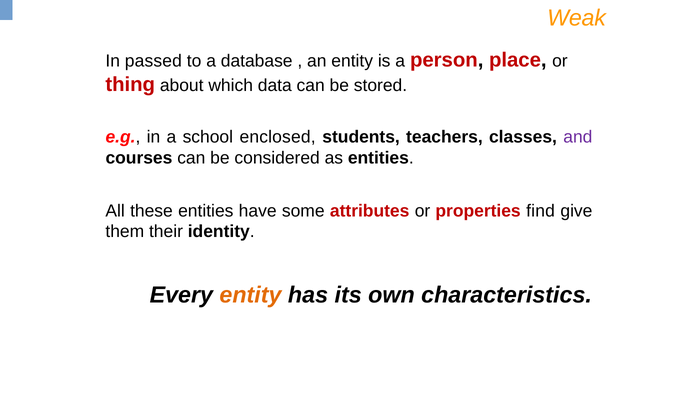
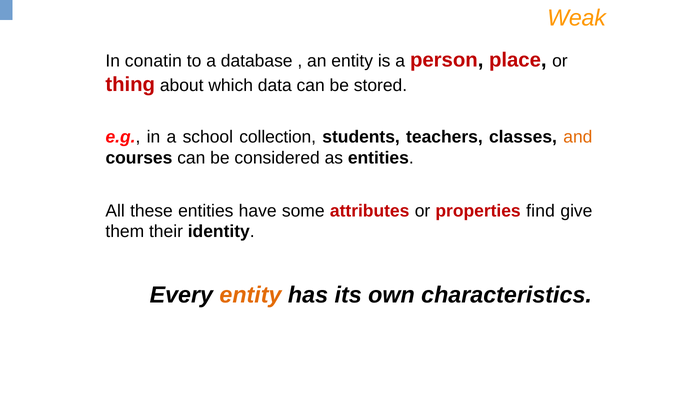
passed: passed -> conatin
enclosed: enclosed -> collection
and colour: purple -> orange
